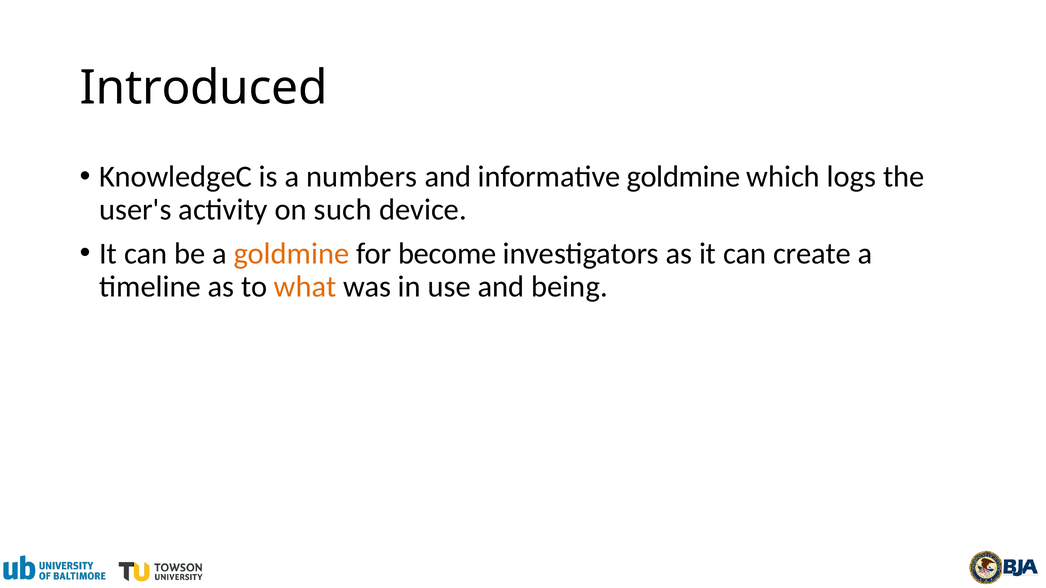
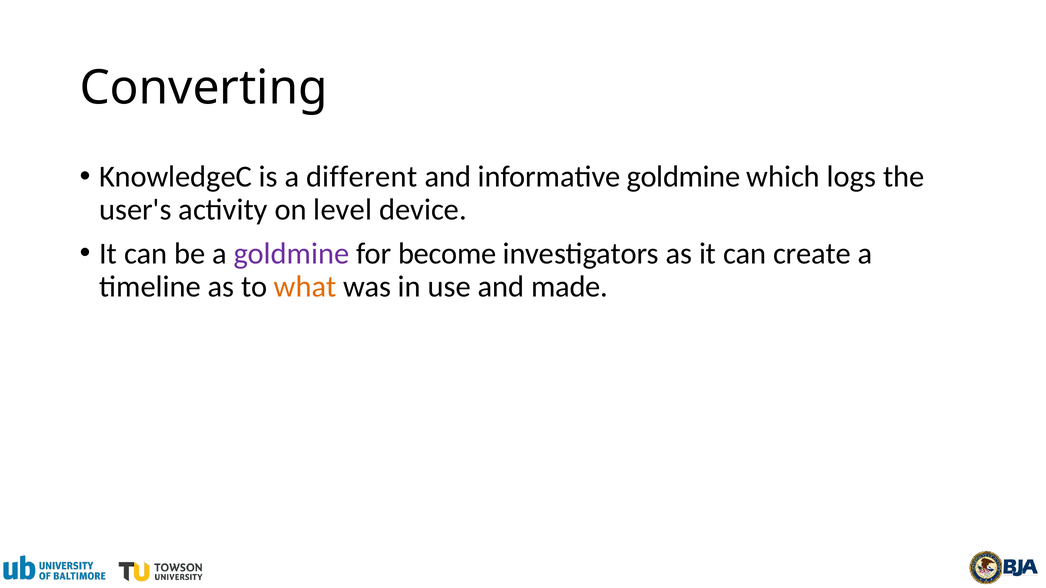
Introduced: Introduced -> Converting
numbers: numbers -> different
such: such -> level
goldmine at (291, 254) colour: orange -> purple
being: being -> made
